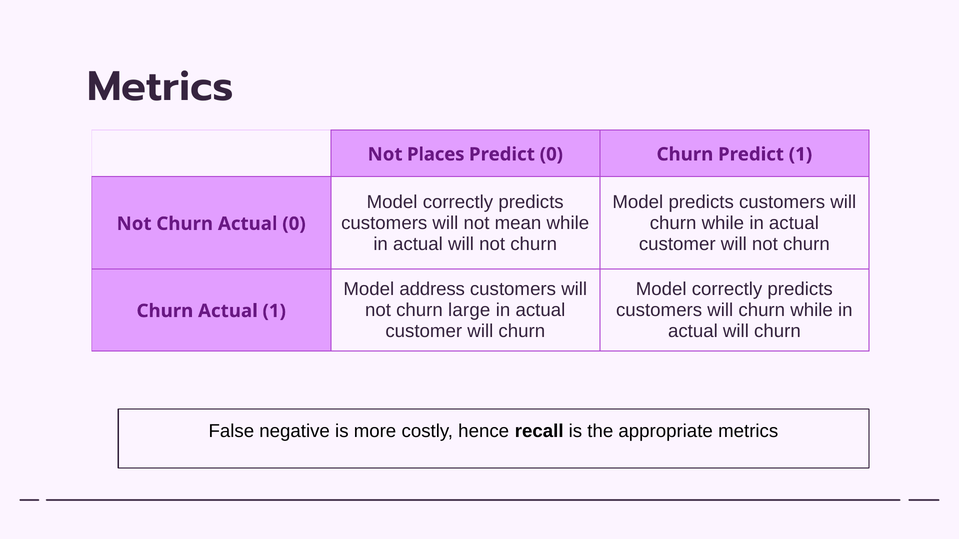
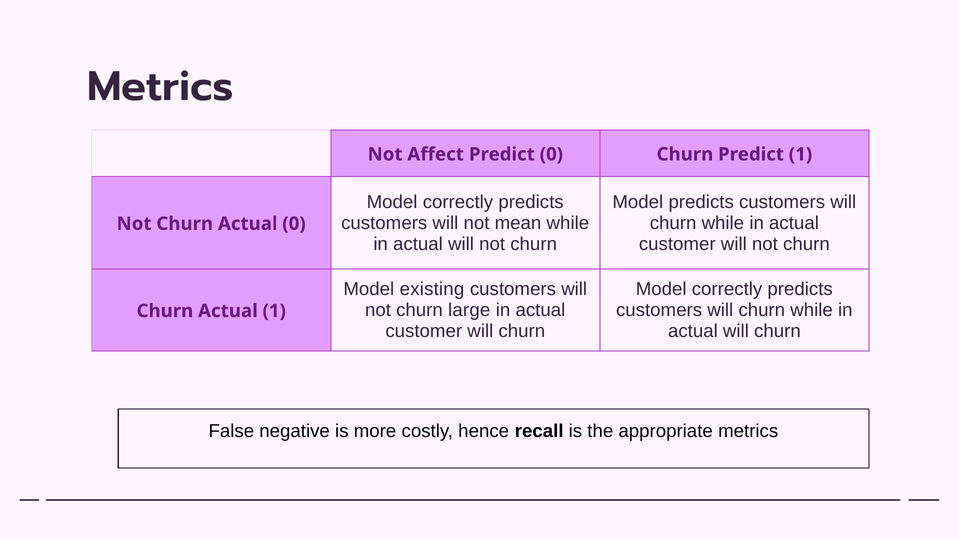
Places: Places -> Affect
address: address -> existing
